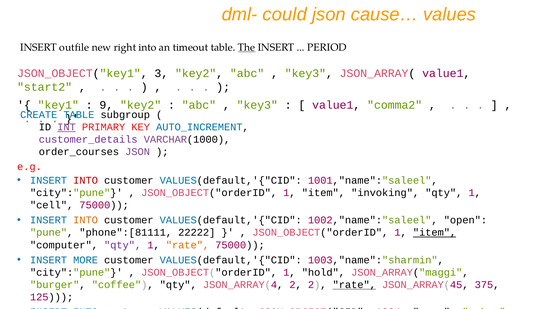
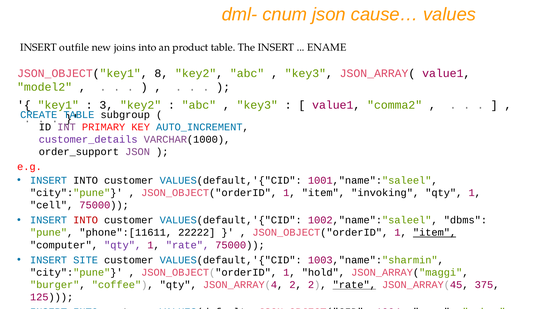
could: could -> cnum
right: right -> joins
timeout: timeout -> product
The underline: present -> none
PERIOD: PERIOD -> ENAME
3: 3 -> 8
start2: start2 -> model2
9: 9 -> 3
INT underline: present -> none
order_courses: order_courses -> order_support
INTO at (86, 180) colour: red -> black
INTO at (86, 220) colour: orange -> red
open: open -> dbms
phone":[81111: phone":[81111 -> phone":[11611
rate at (187, 245) colour: orange -> purple
MORE: MORE -> SITE
